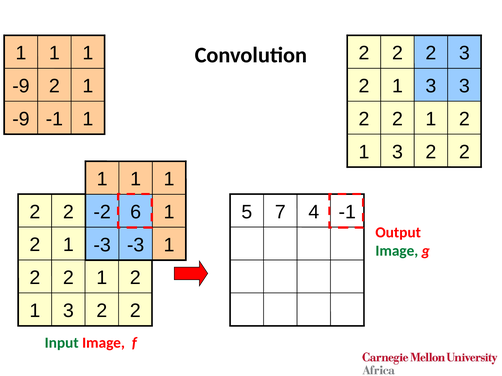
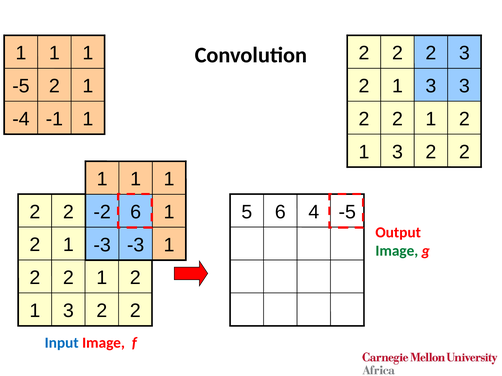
-9 at (21, 86): -9 -> -5
-9 at (21, 119): -9 -> -4
2 7: 7 -> 6
4 -1: -1 -> -5
Input colour: green -> blue
